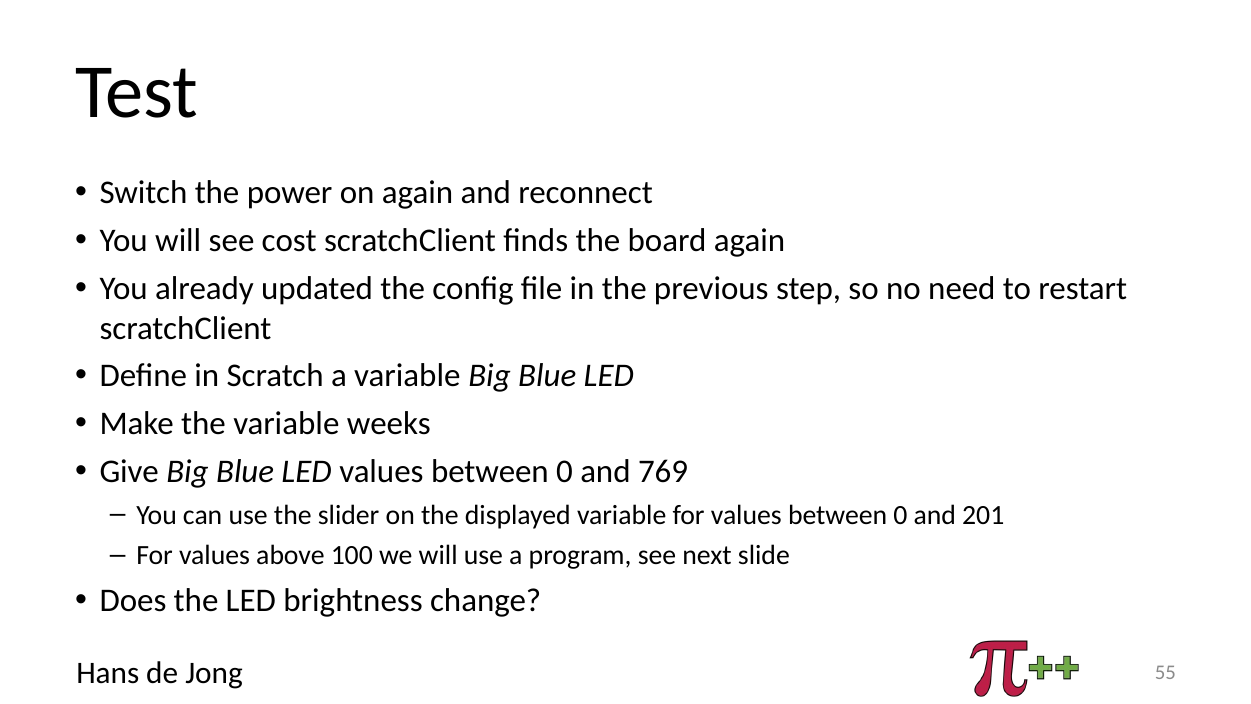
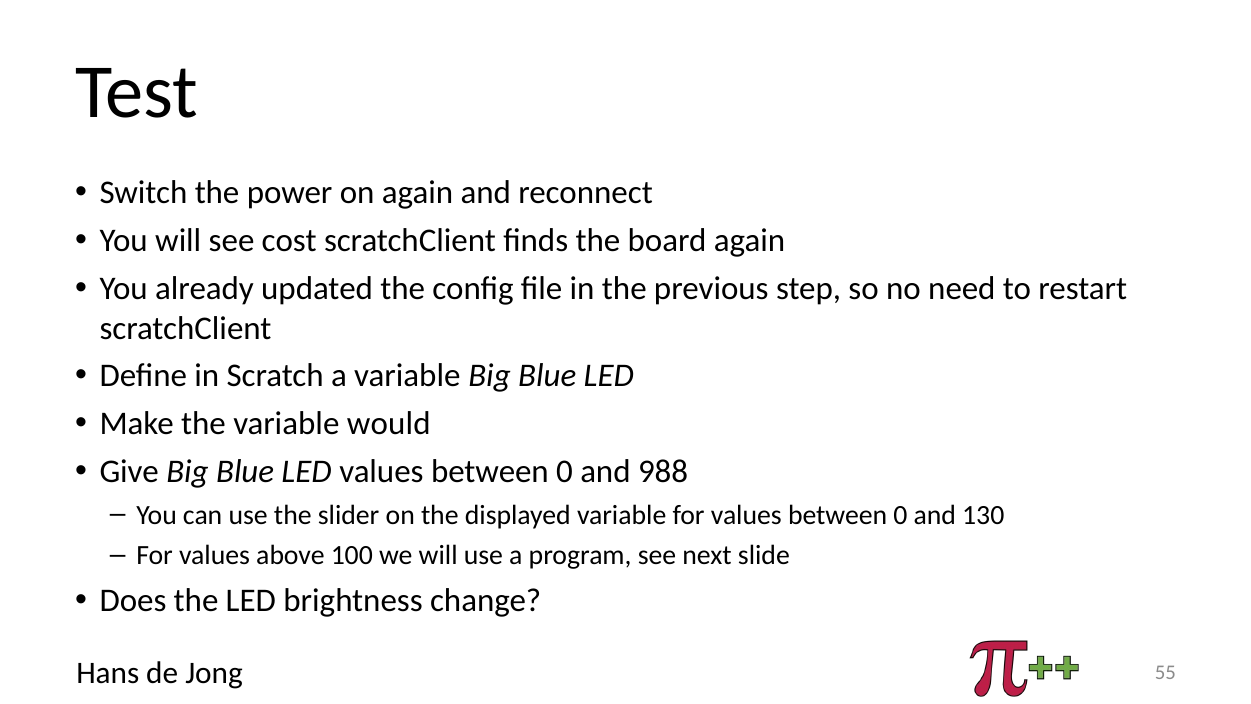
weeks: weeks -> would
769: 769 -> 988
201: 201 -> 130
